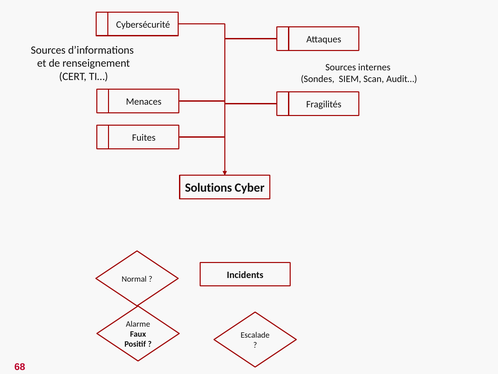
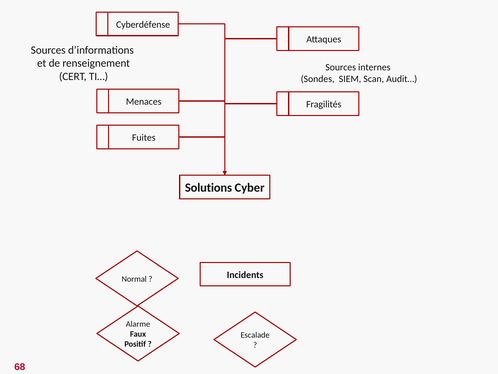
Cybersécurité: Cybersécurité -> Cyberdéfense
